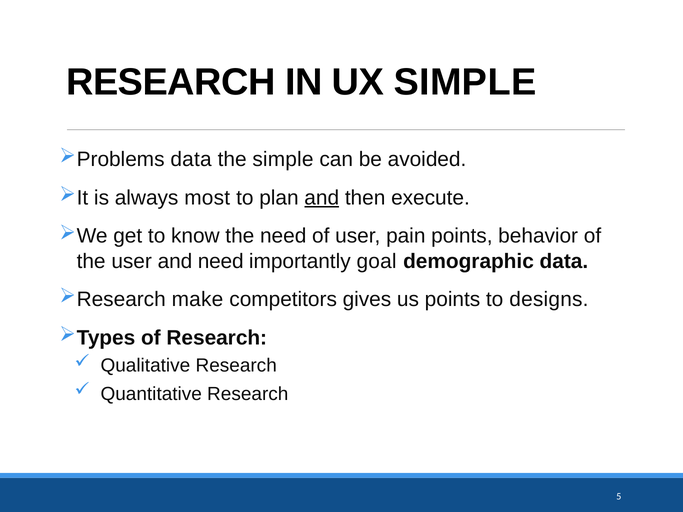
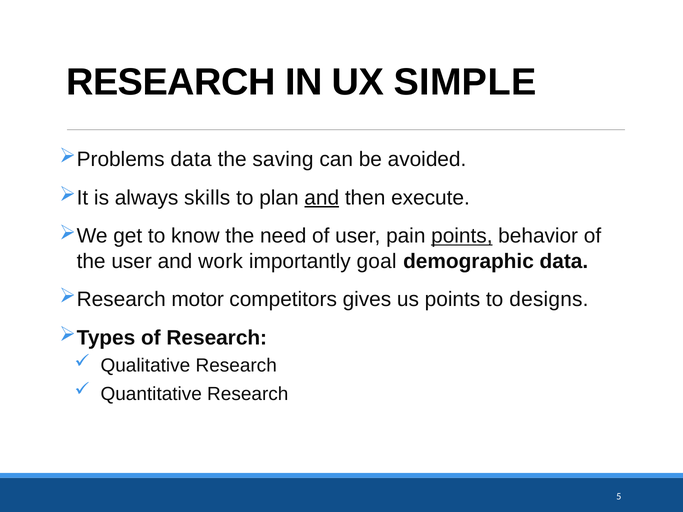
the simple: simple -> saving
most: most -> skills
points at (462, 236) underline: none -> present
and need: need -> work
make: make -> motor
